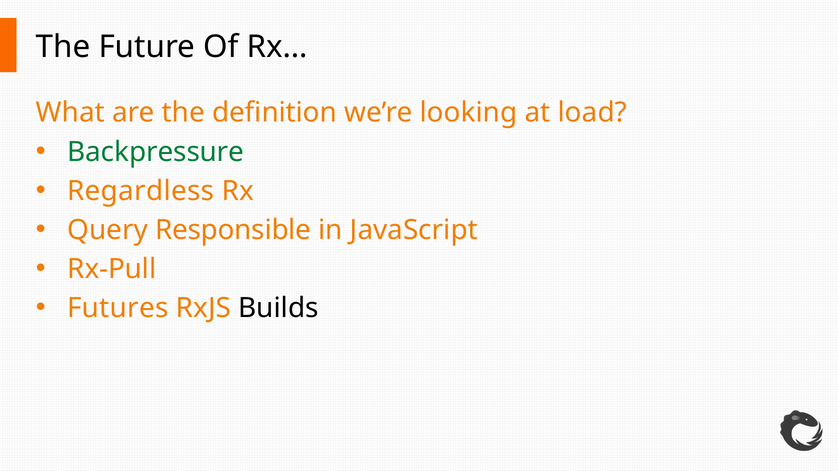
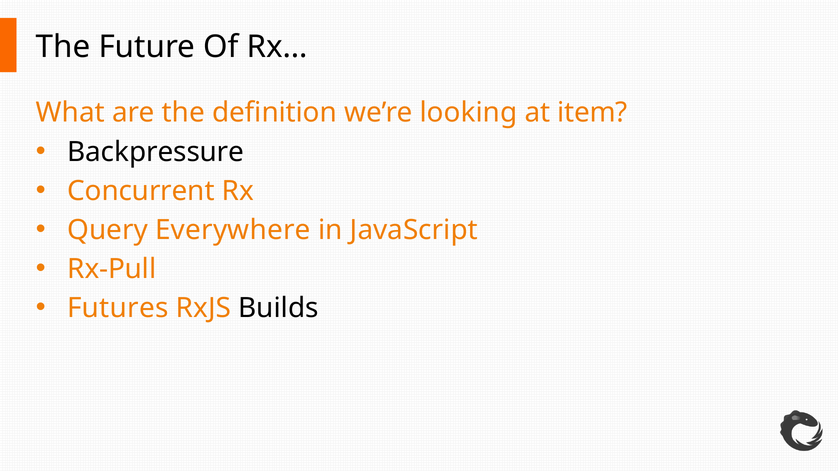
load: load -> item
Backpressure colour: green -> black
Regardless: Regardless -> Concurrent
Responsible: Responsible -> Everywhere
